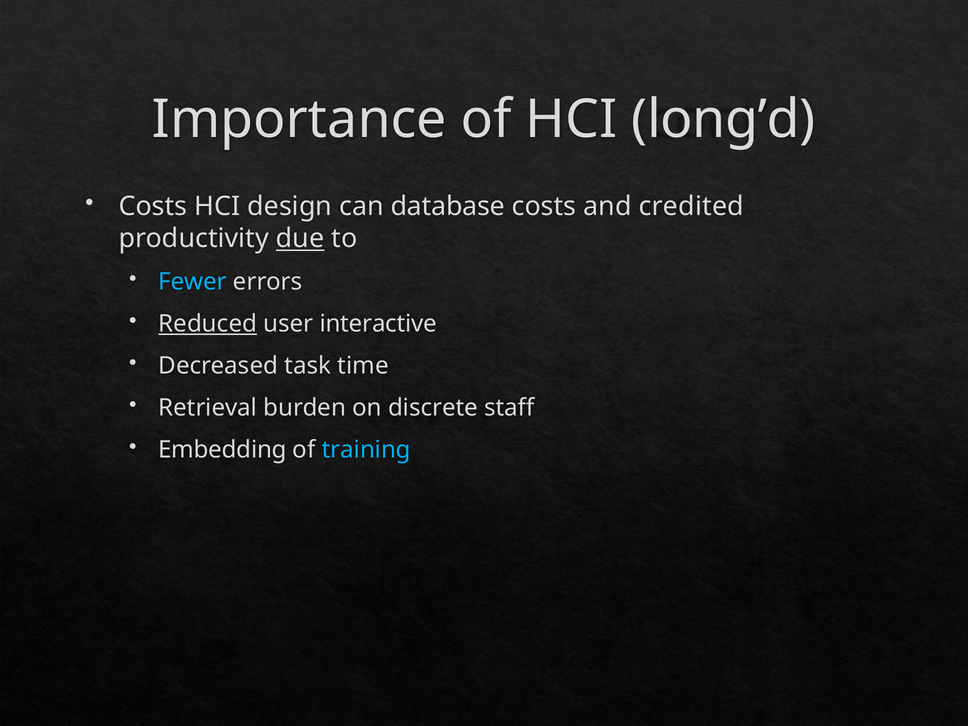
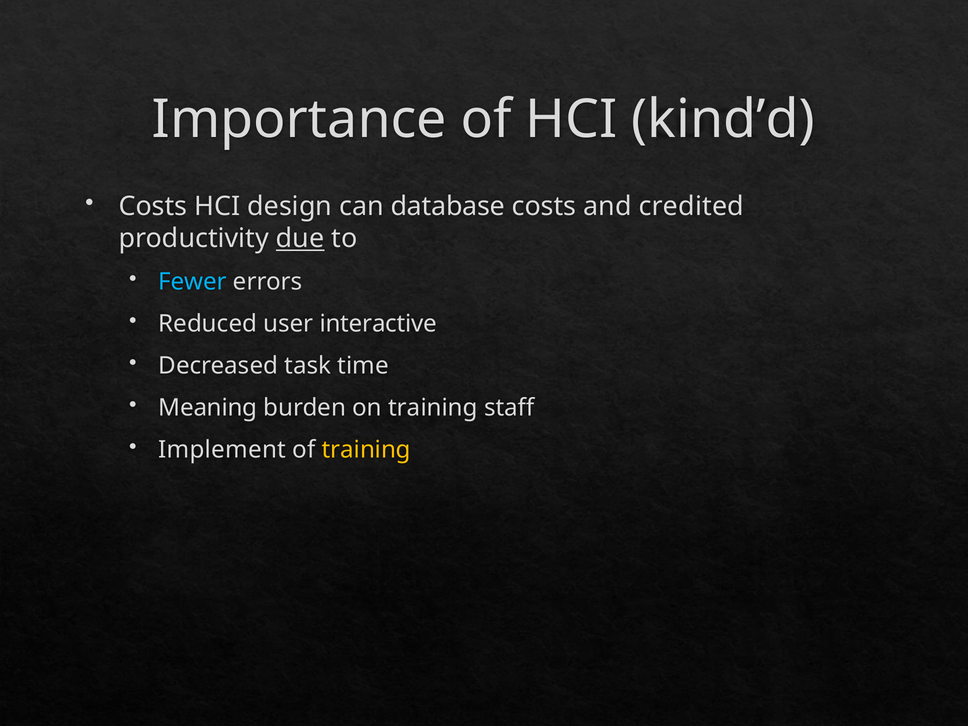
long’d: long’d -> kind’d
Reduced underline: present -> none
Retrieval: Retrieval -> Meaning
on discrete: discrete -> training
Embedding: Embedding -> Implement
training at (366, 450) colour: light blue -> yellow
